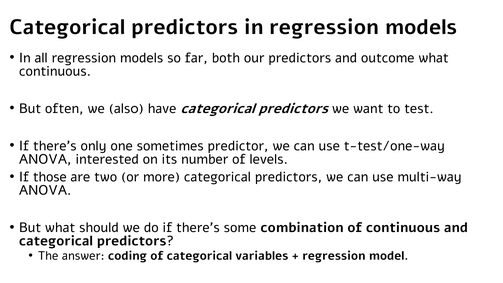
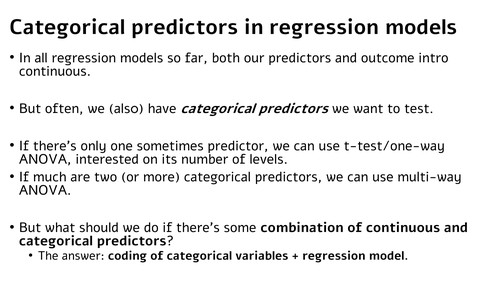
outcome what: what -> intro
those: those -> much
